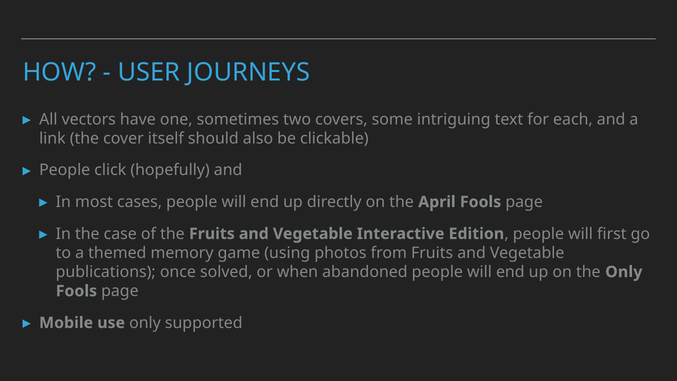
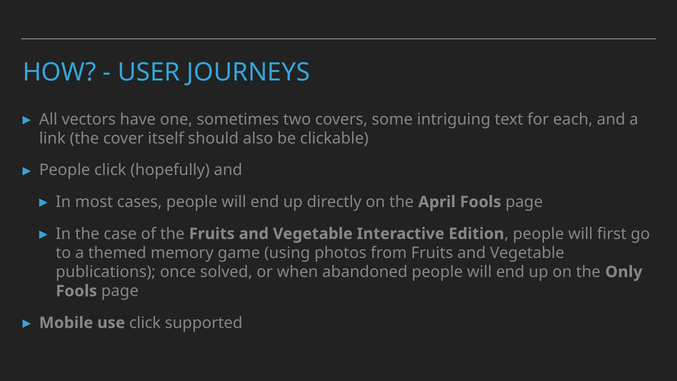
use only: only -> click
